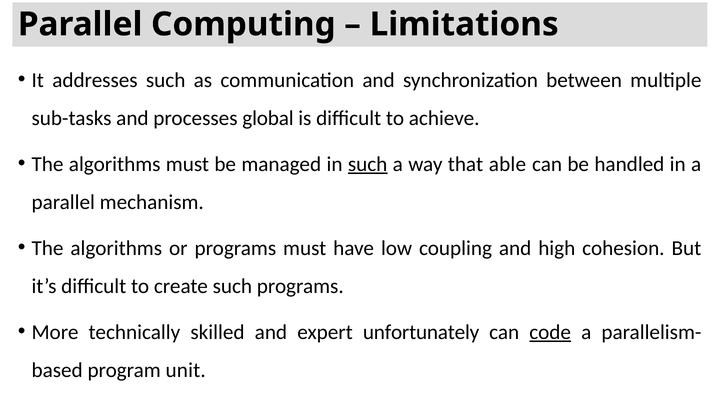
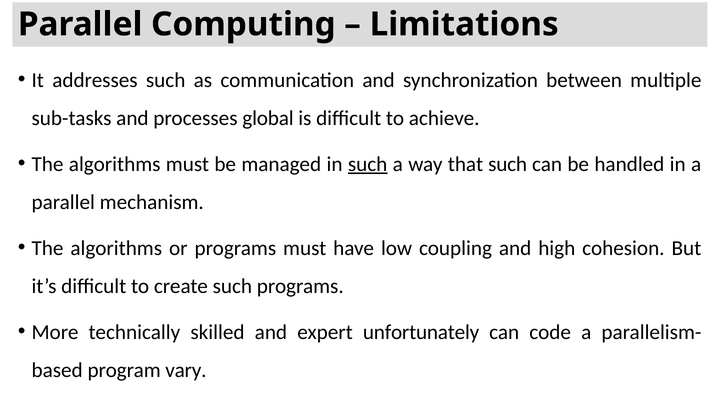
that able: able -> such
code underline: present -> none
unit: unit -> vary
